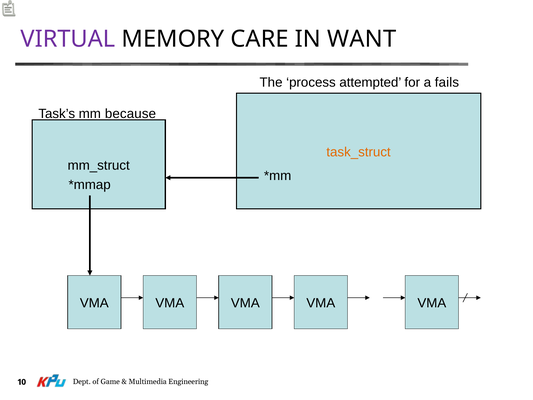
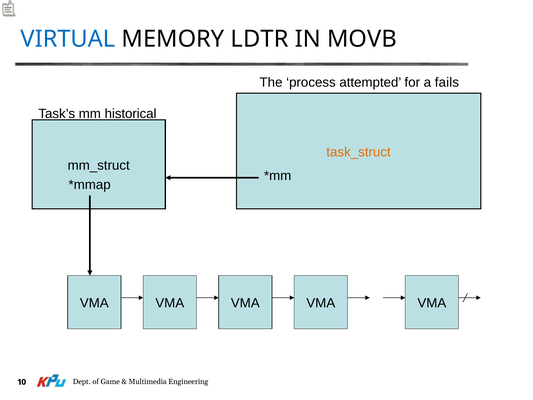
VIRTUAL colour: purple -> blue
CARE: CARE -> LDTR
WANT: WANT -> MOVB
because: because -> historical
